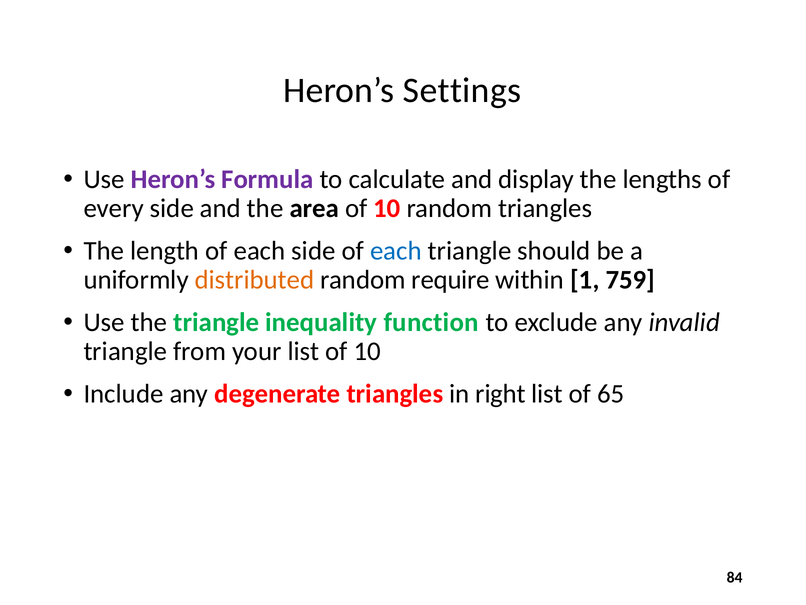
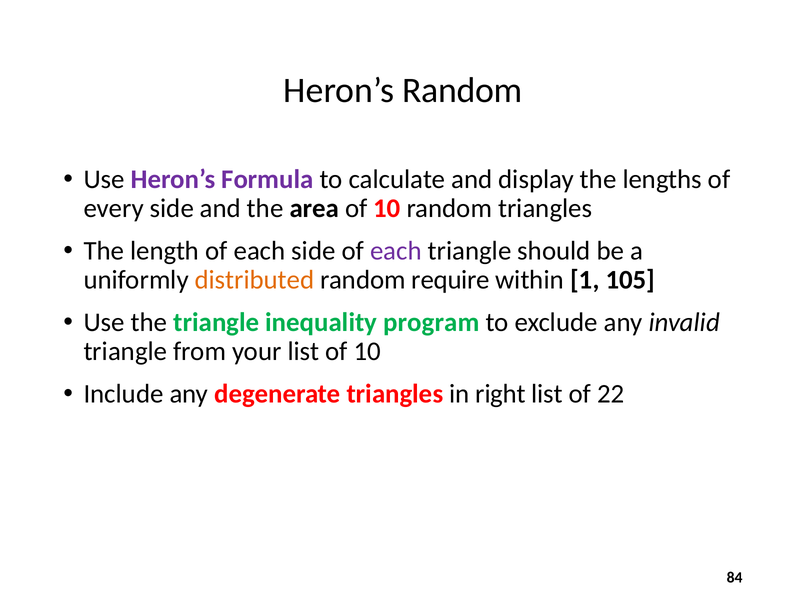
Heron’s Settings: Settings -> Random
each at (396, 251) colour: blue -> purple
759: 759 -> 105
function: function -> program
65: 65 -> 22
